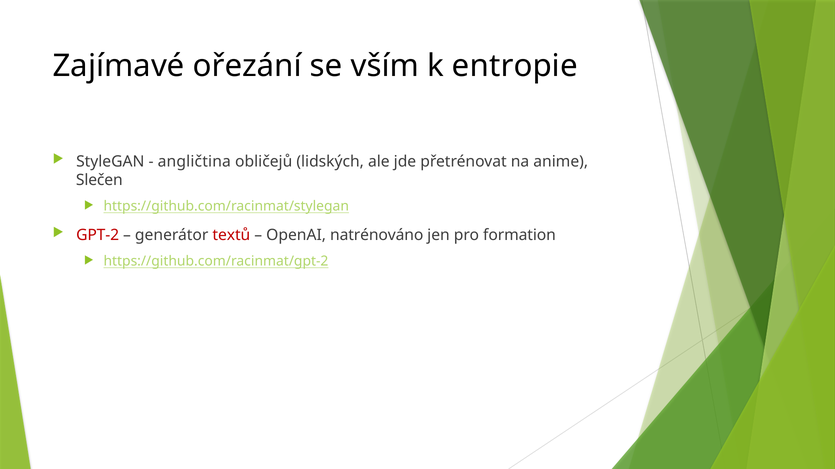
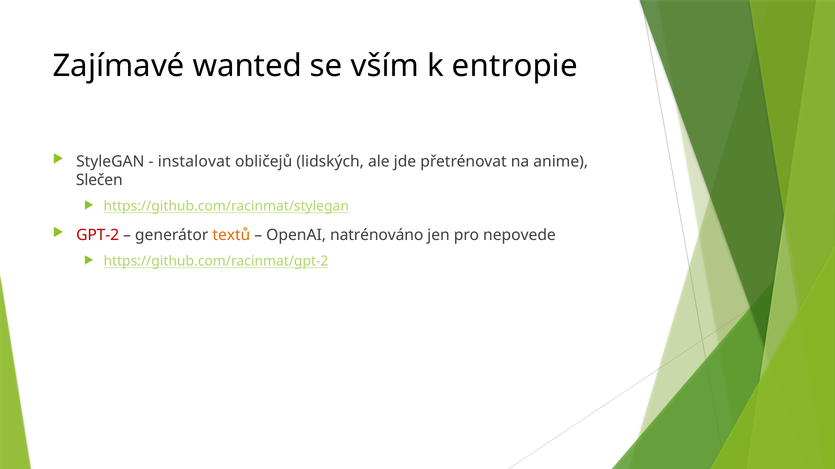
ořezání: ořezání -> wanted
angličtina: angličtina -> instalovat
textů colour: red -> orange
formation: formation -> nepovede
